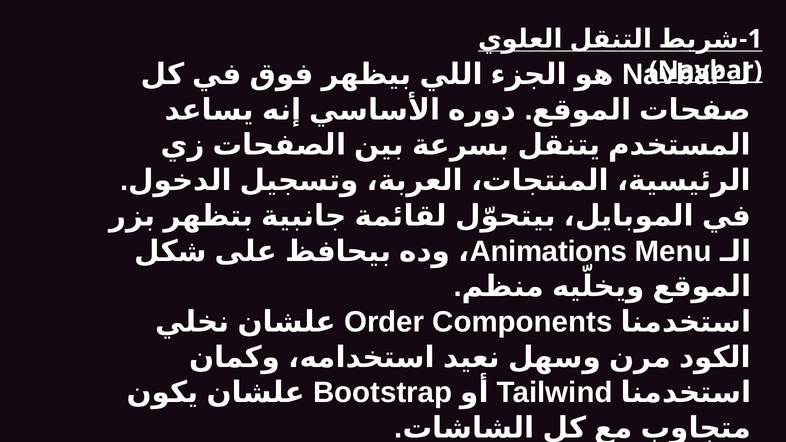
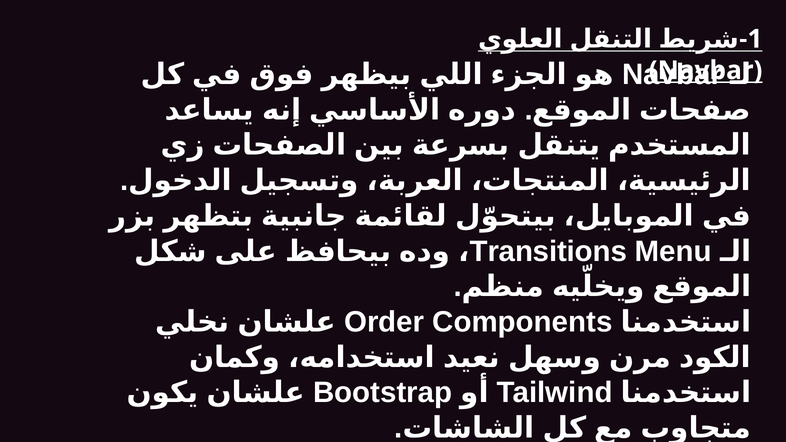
Animations: Animations -> Transitions
